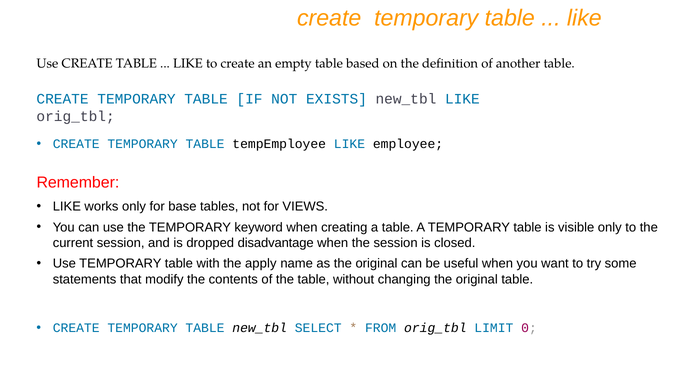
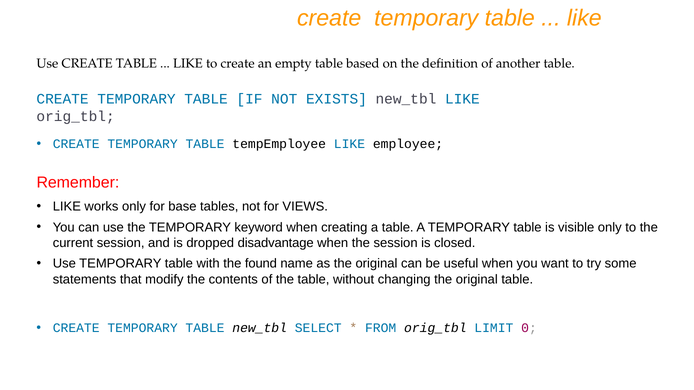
apply: apply -> found
